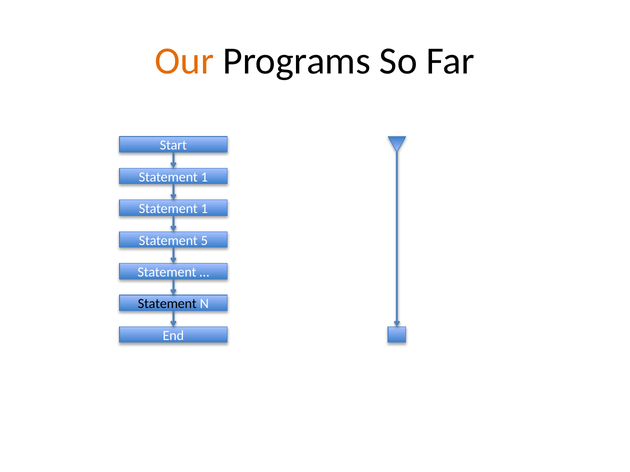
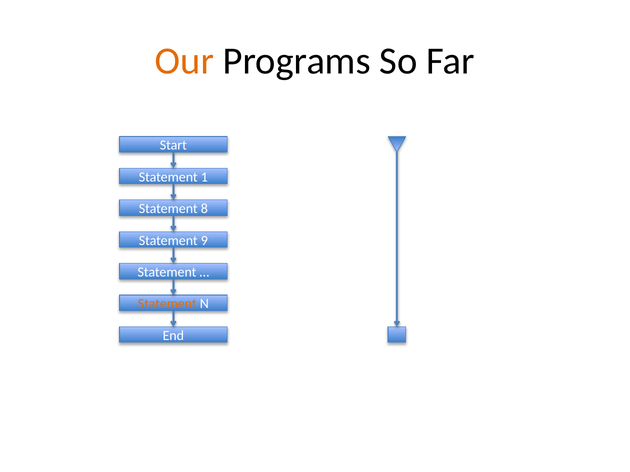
1 at (204, 209): 1 -> 8
5: 5 -> 9
Statement at (167, 304) colour: black -> orange
